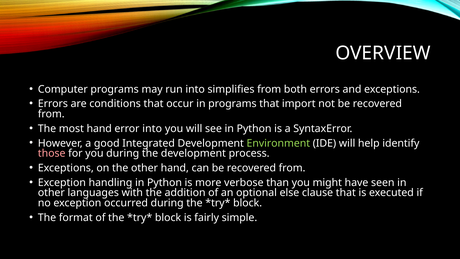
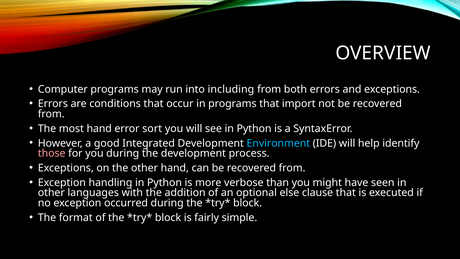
simplifies: simplifies -> including
error into: into -> sort
Environment colour: light green -> light blue
